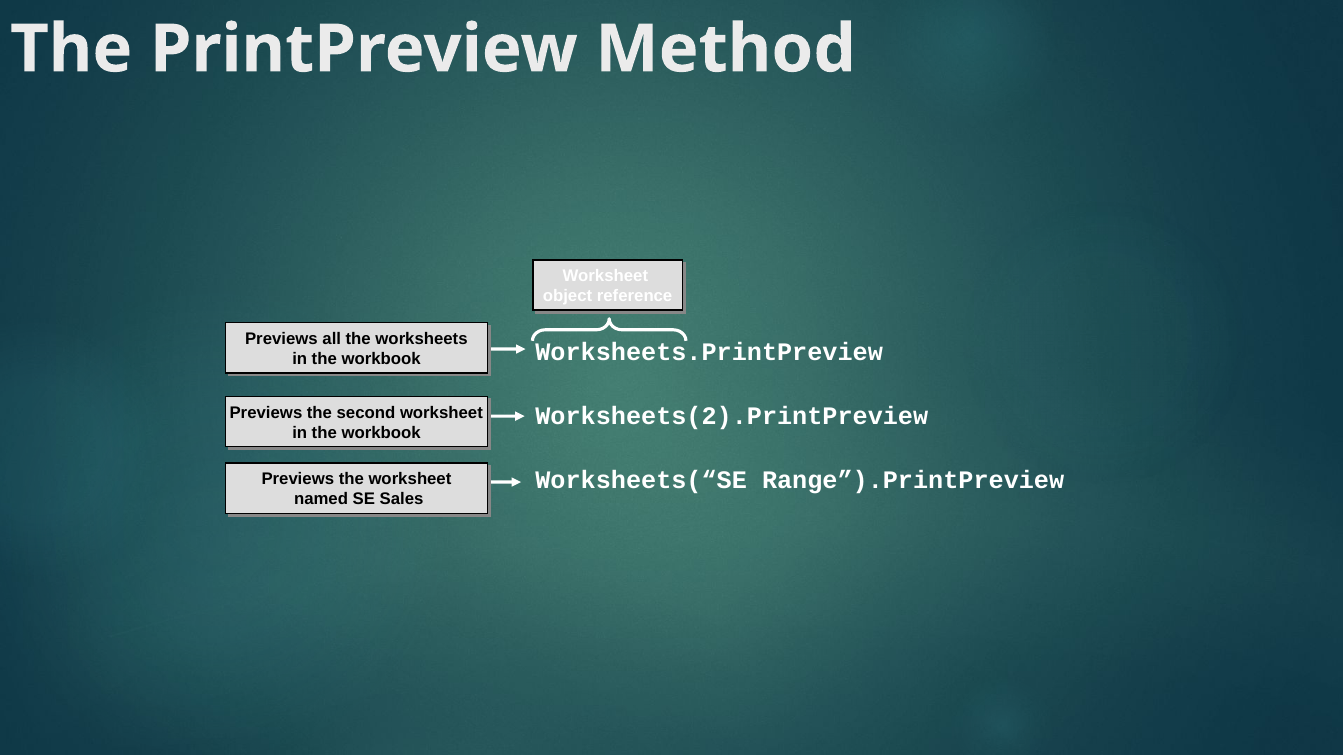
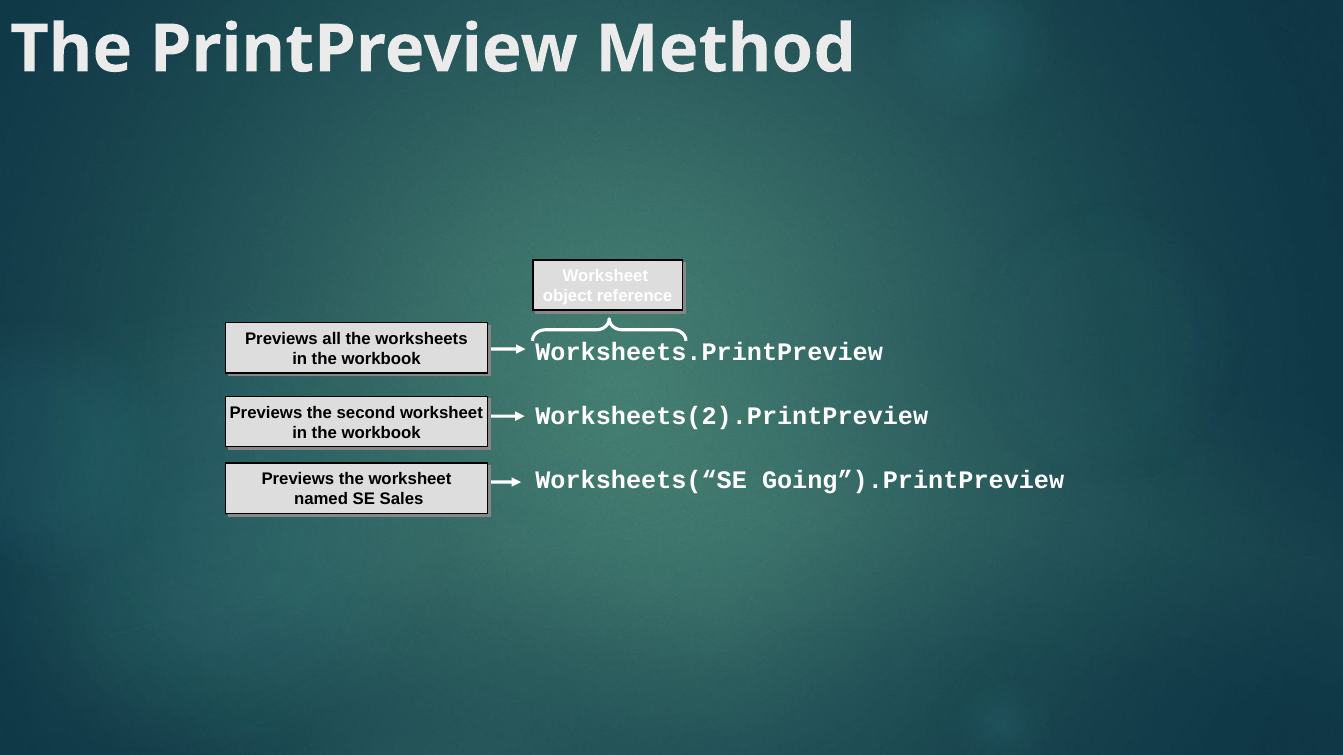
Range”).PrintPreview: Range”).PrintPreview -> Going”).PrintPreview
